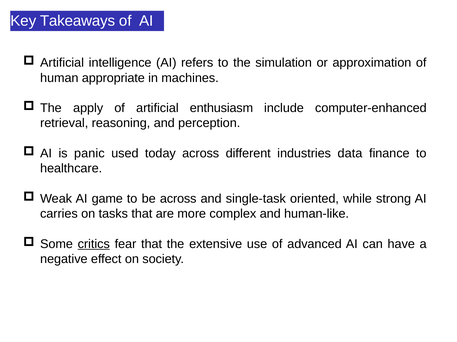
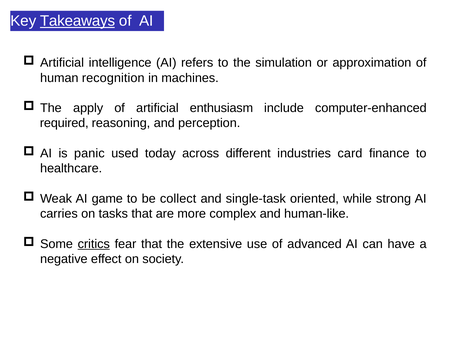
Takeaways underline: none -> present
appropriate: appropriate -> recognition
retrieval: retrieval -> required
data: data -> card
be across: across -> collect
